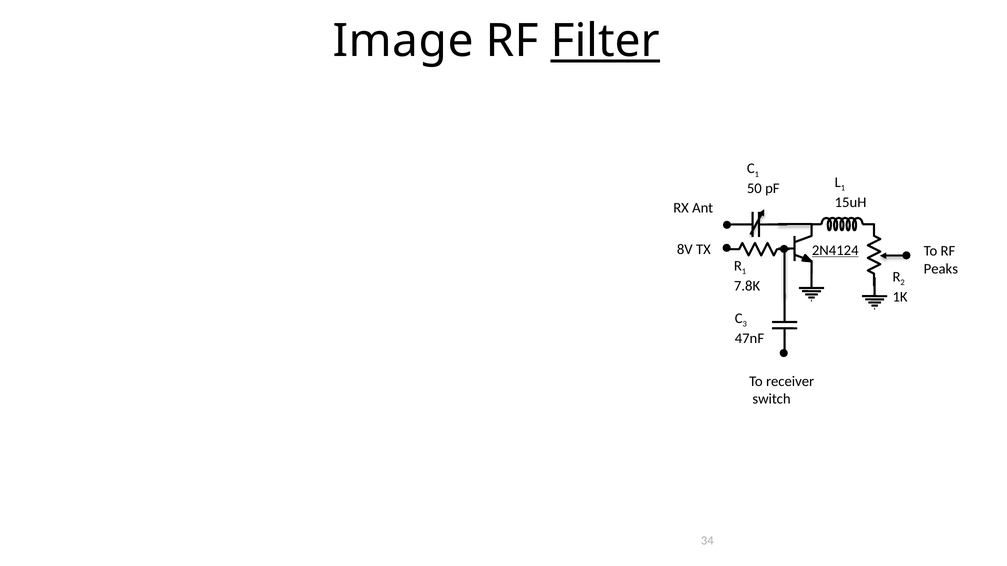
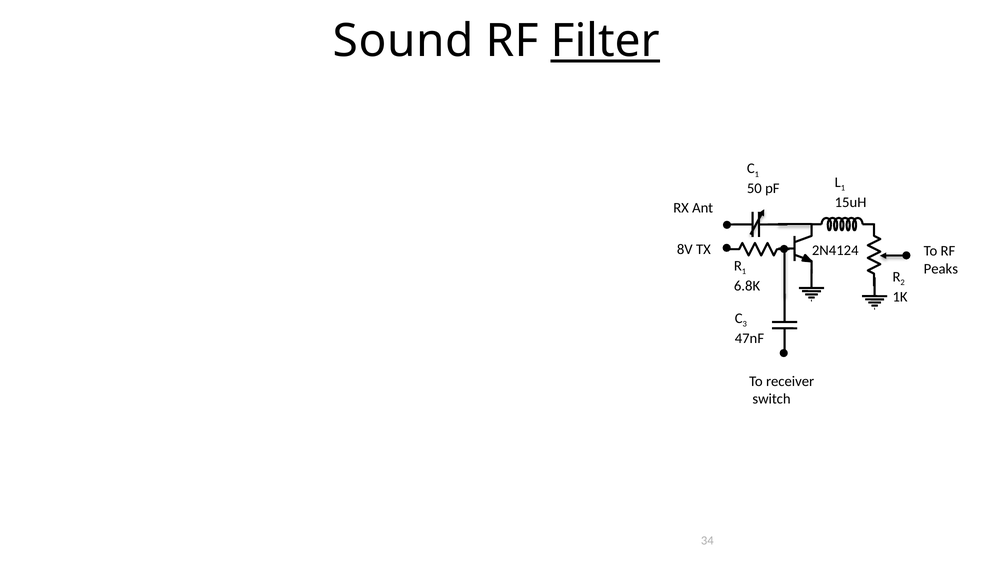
Image: Image -> Sound
2N4124 underline: present -> none
7.8K: 7.8K -> 6.8K
